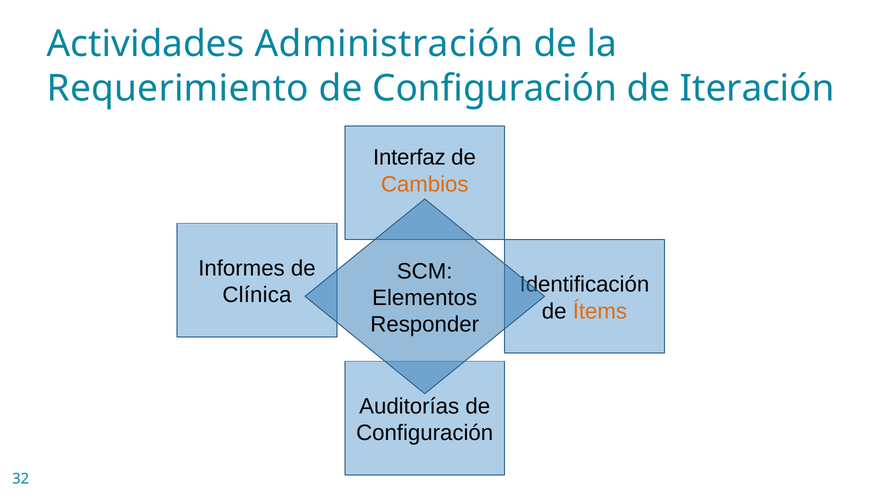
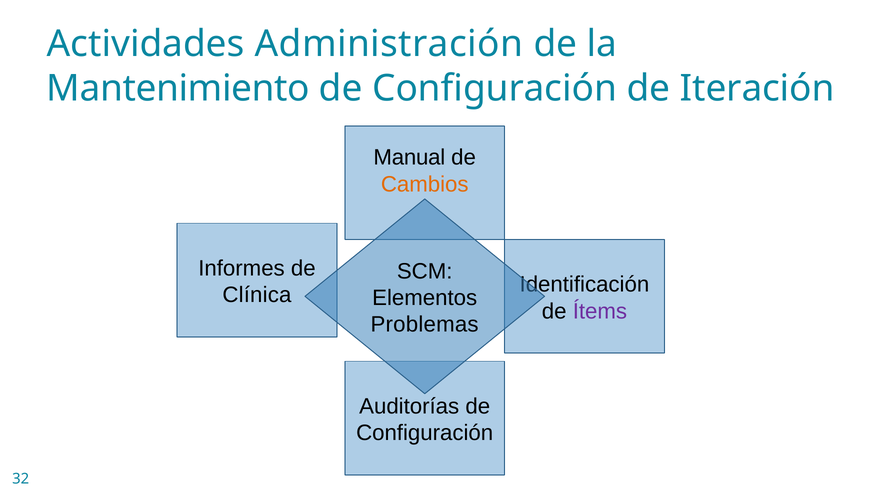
Requerimiento: Requerimiento -> Mantenimiento
Interfaz: Interfaz -> Manual
Ítems colour: orange -> purple
Responder: Responder -> Problemas
